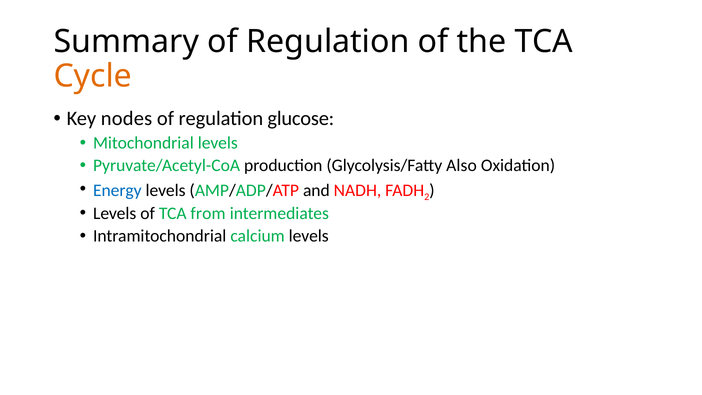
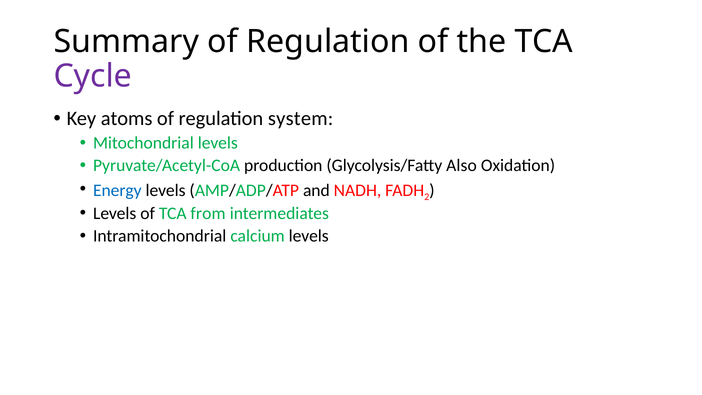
Cycle colour: orange -> purple
nodes: nodes -> atoms
glucose: glucose -> system
